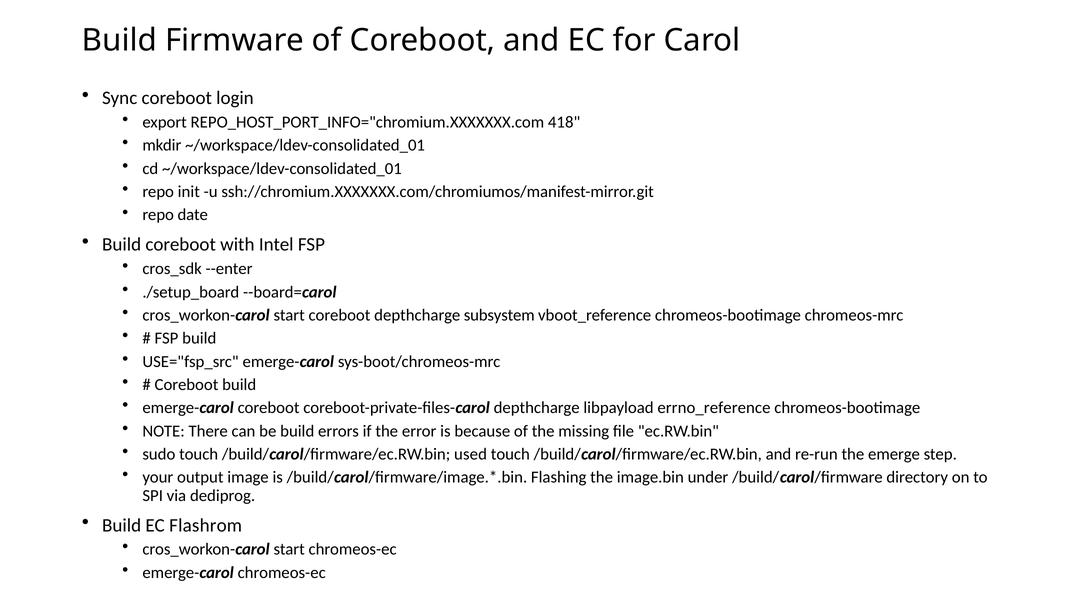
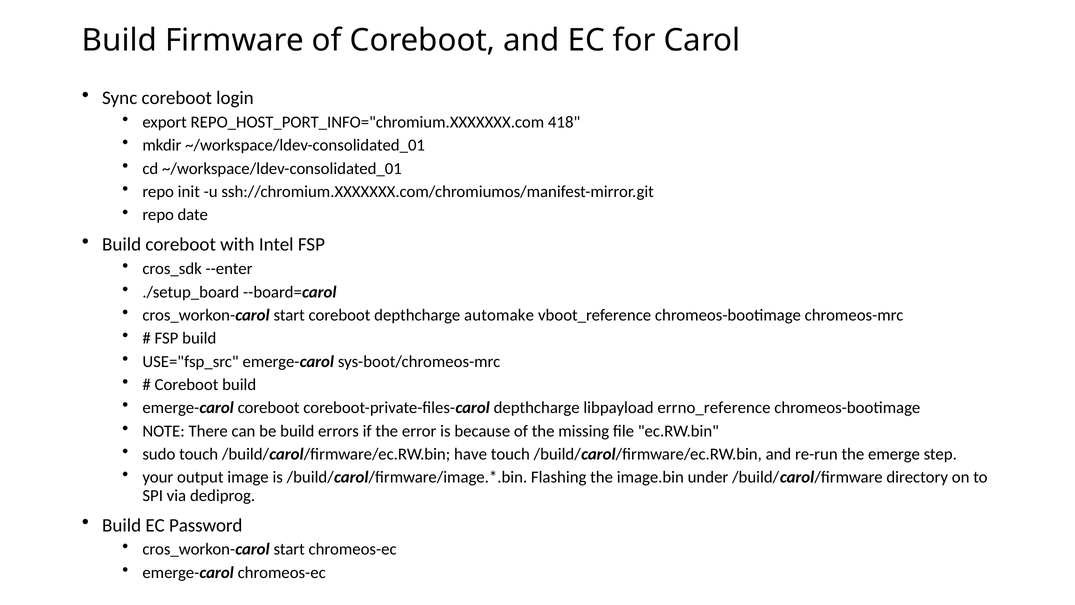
subsystem: subsystem -> automake
used: used -> have
Flashrom: Flashrom -> Password
